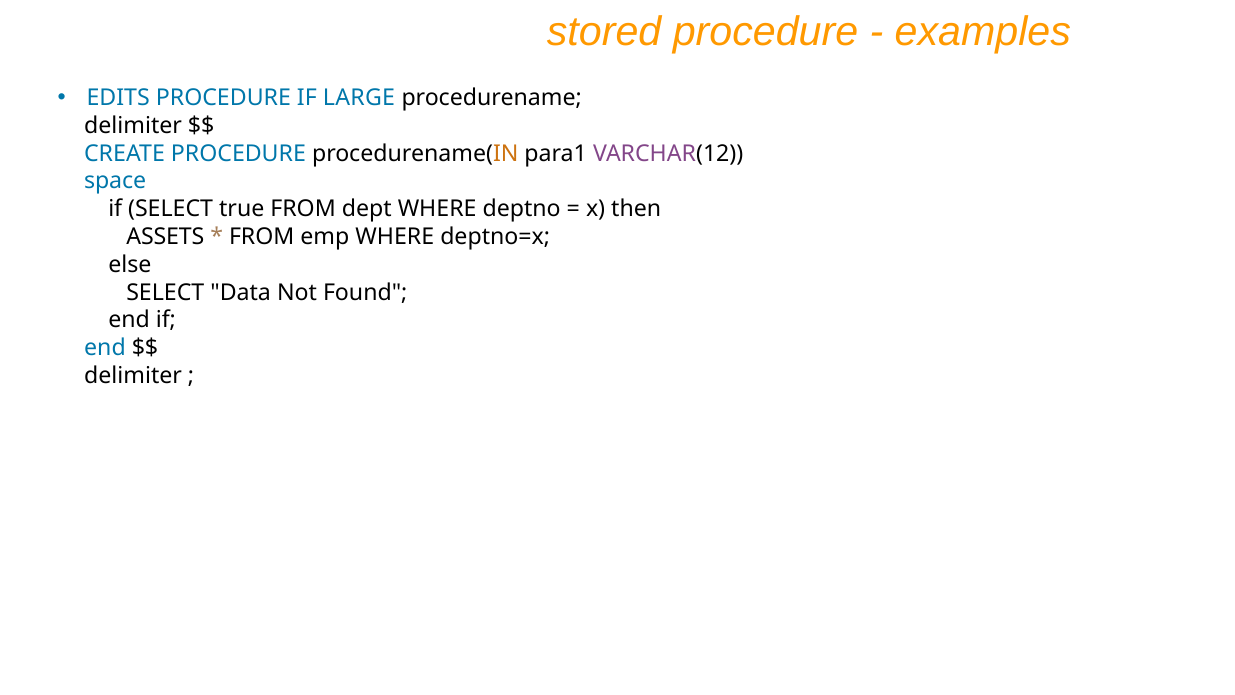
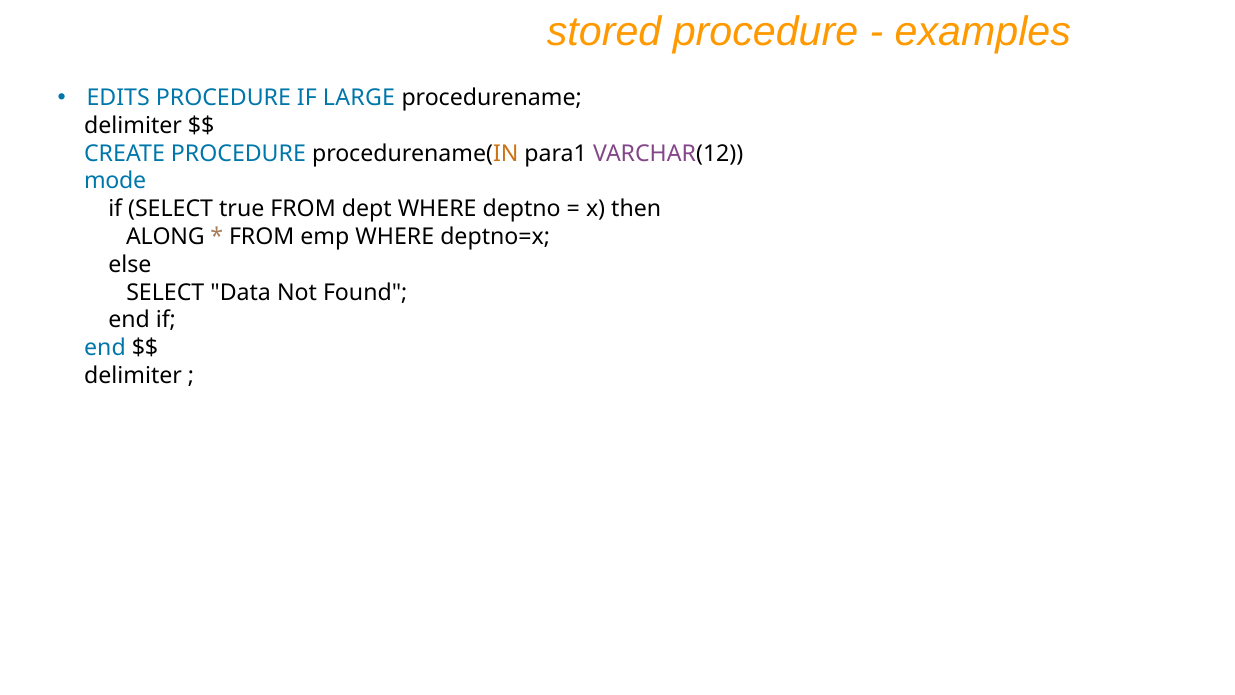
space: space -> mode
ASSETS: ASSETS -> ALONG
